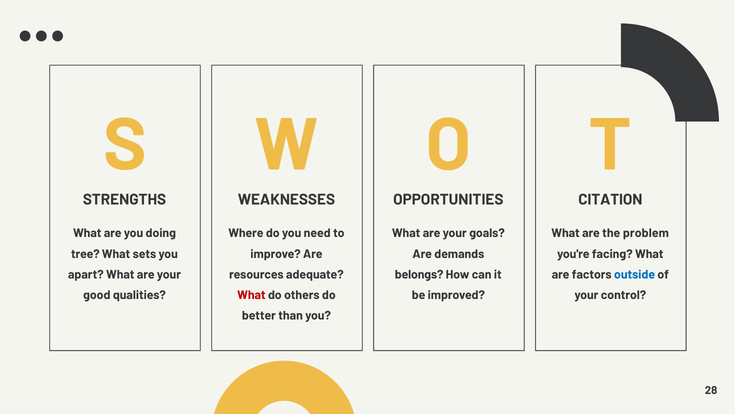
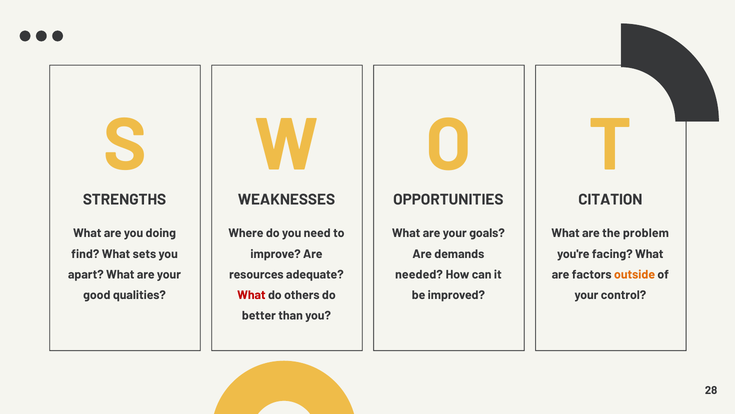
tree: tree -> find
belongs: belongs -> needed
outside colour: blue -> orange
